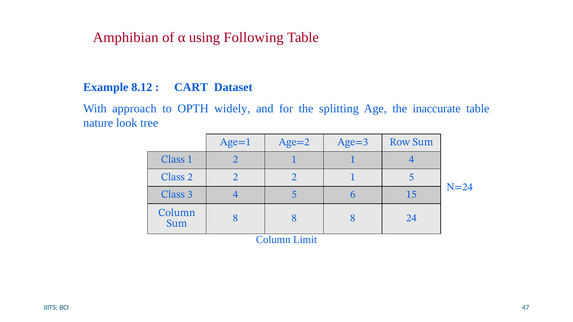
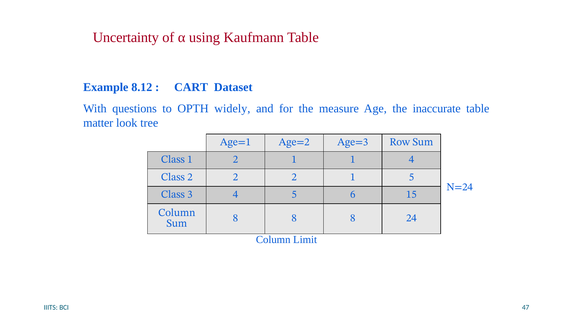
Amphibian: Amphibian -> Uncertainty
Following: Following -> Kaufmann
approach: approach -> questions
splitting: splitting -> measure
nature: nature -> matter
